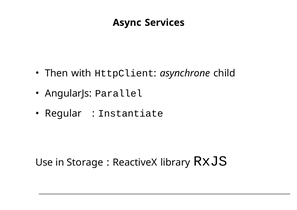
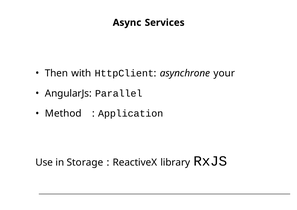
child: child -> your
Regular: Regular -> Method
Instantiate: Instantiate -> Application
